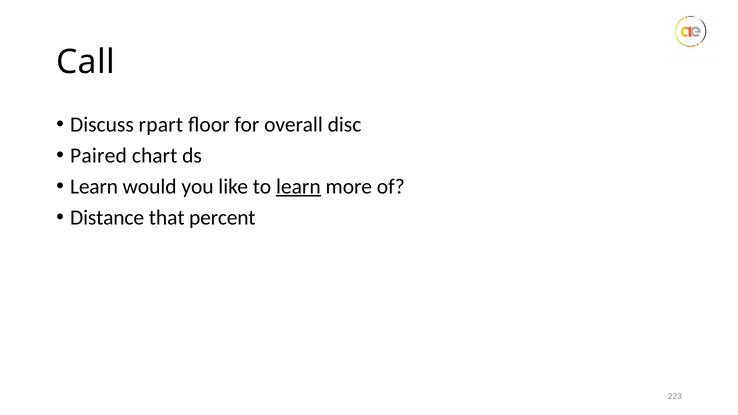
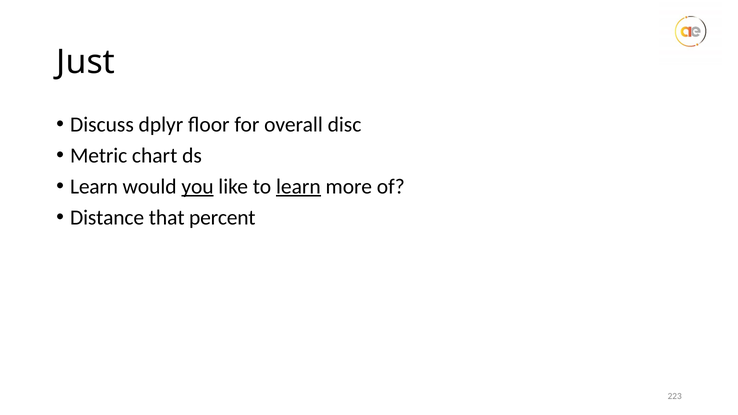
Call: Call -> Just
rpart: rpart -> dplyr
Paired: Paired -> Metric
you underline: none -> present
